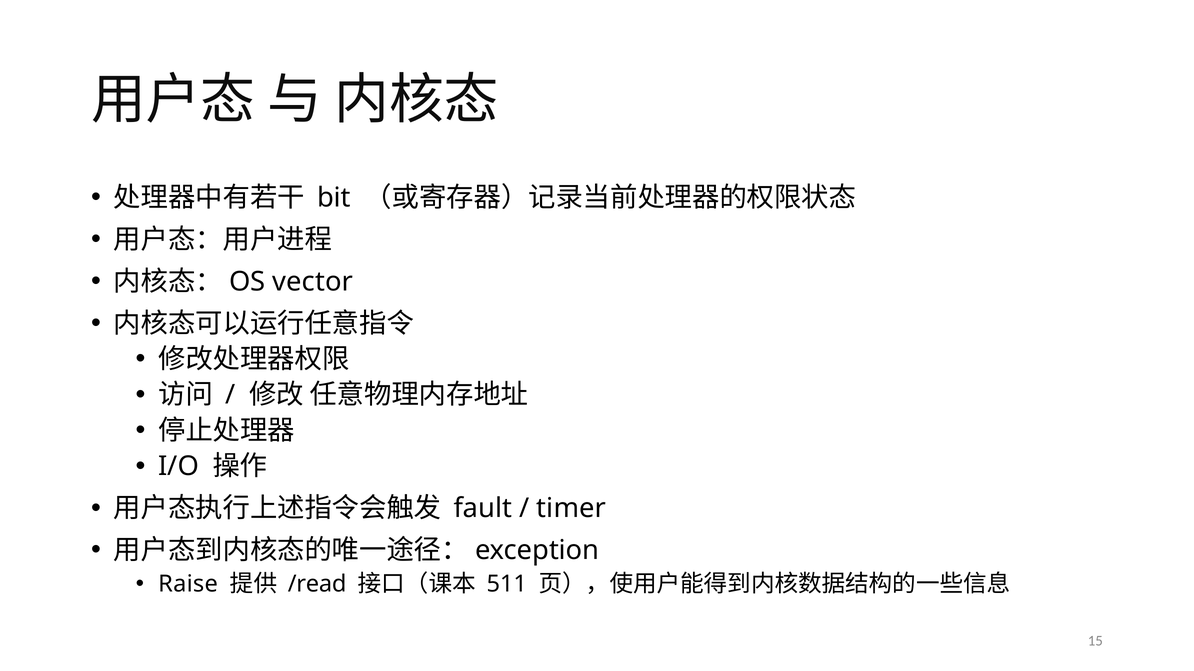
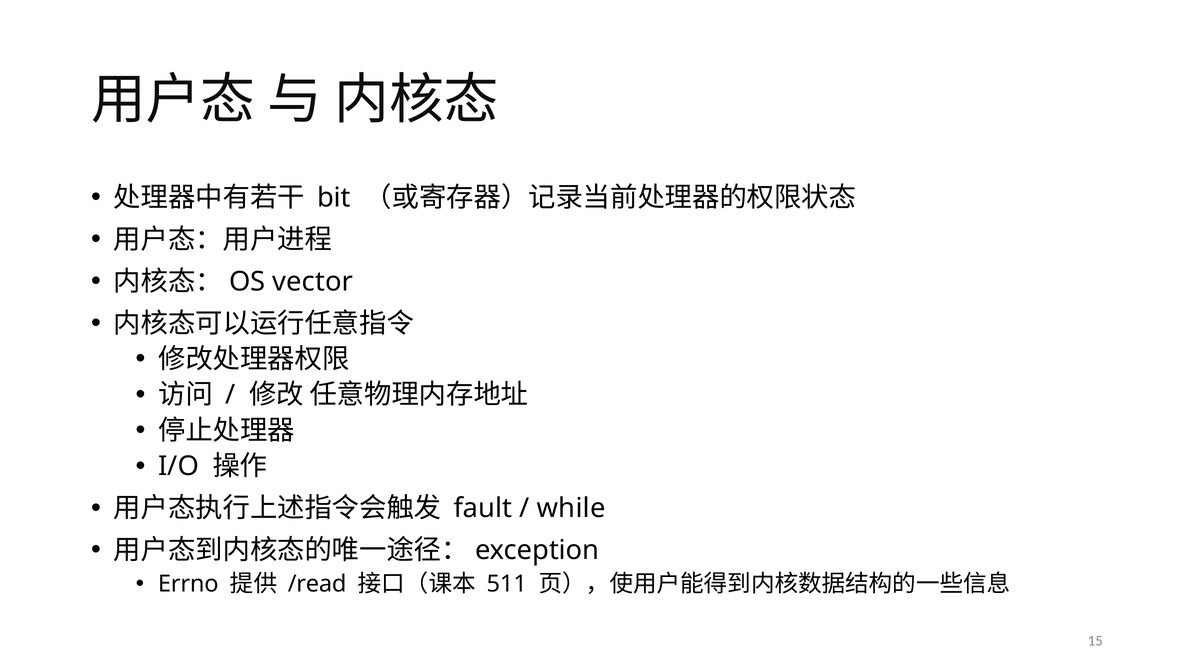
timer: timer -> while
Raise: Raise -> Errno
